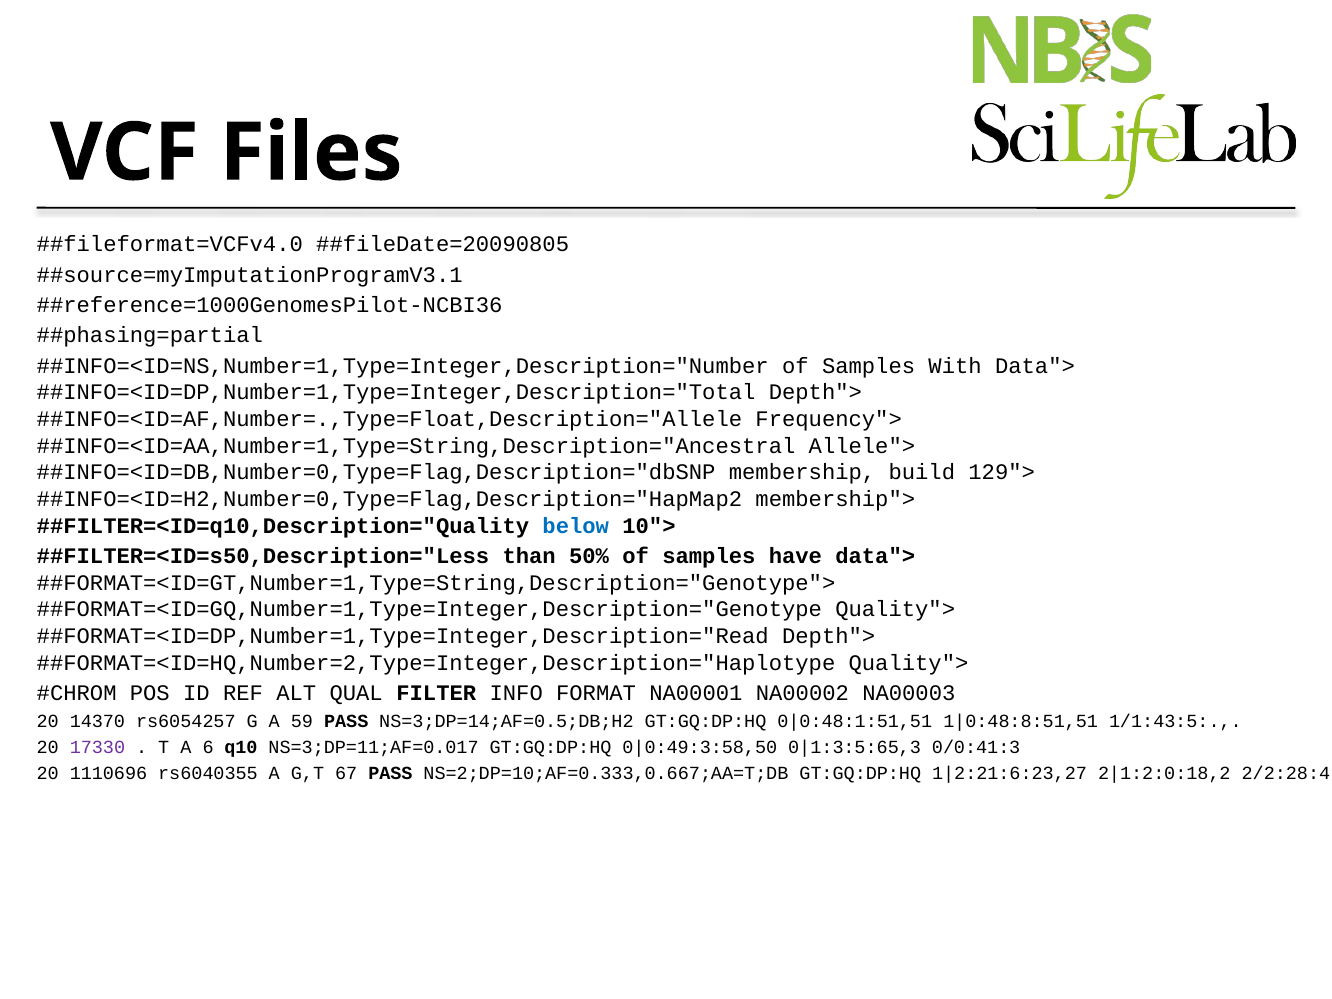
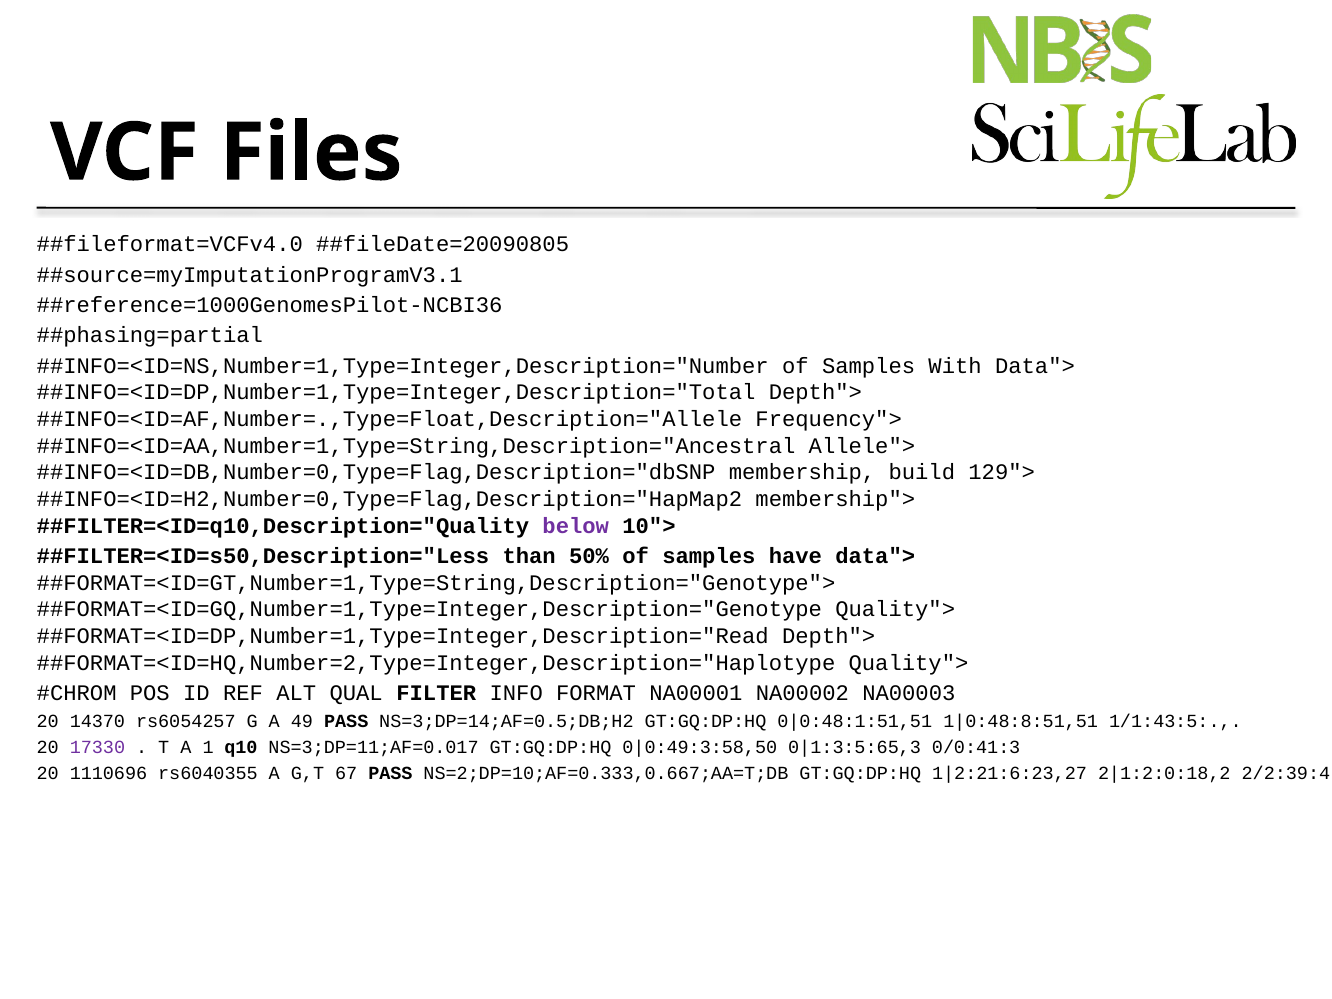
below colour: blue -> purple
59: 59 -> 49
6: 6 -> 1
2/2:28:4: 2/2:28:4 -> 2/2:39:4
